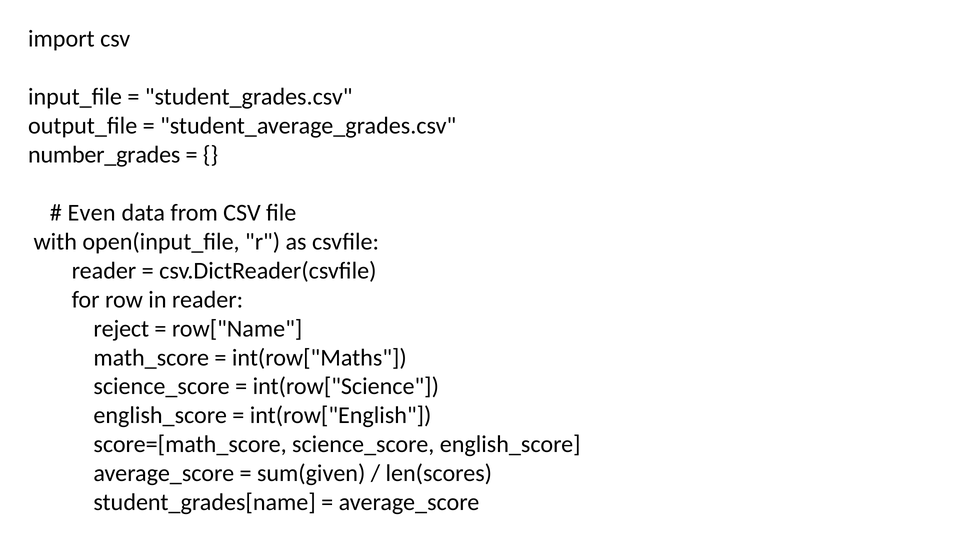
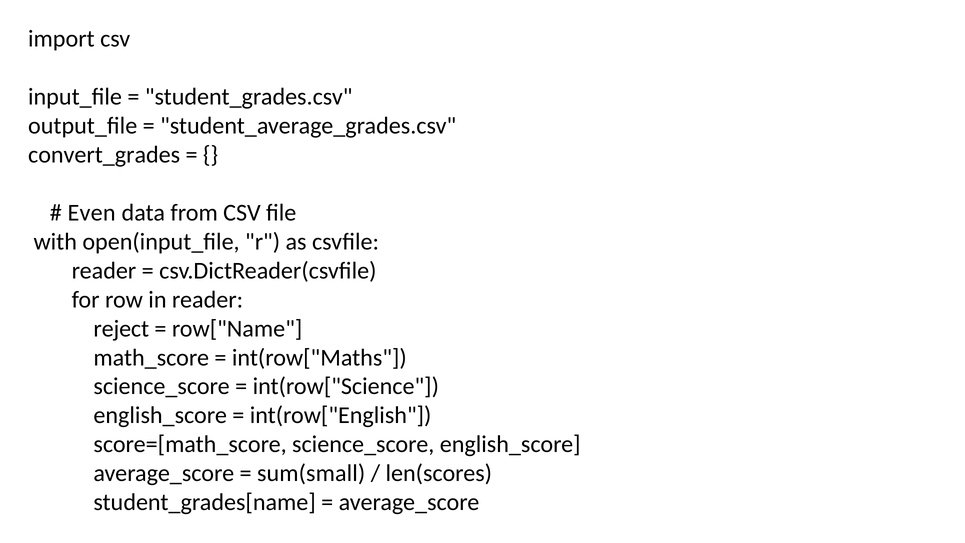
number_grades: number_grades -> convert_grades
sum(given: sum(given -> sum(small
